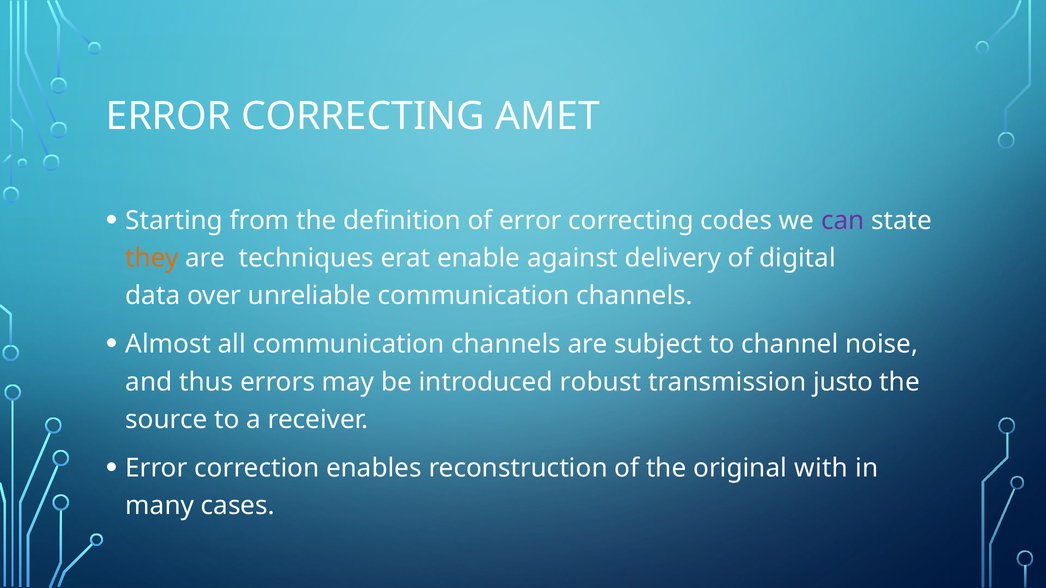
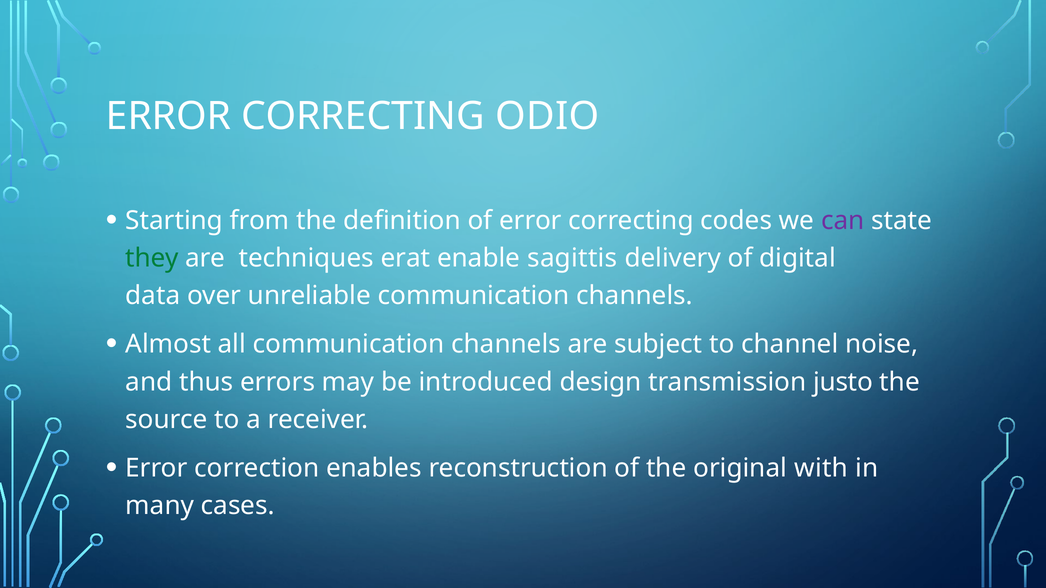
AMET: AMET -> ODIO
they colour: orange -> green
against: against -> sagittis
robust: robust -> design
